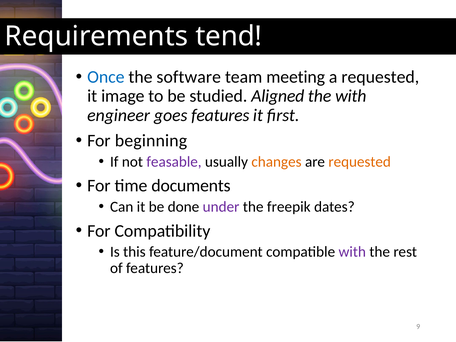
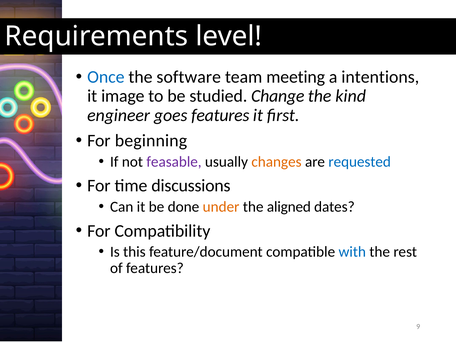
tend: tend -> level
a requested: requested -> intentions
Aligned: Aligned -> Change
the with: with -> kind
requested at (360, 162) colour: orange -> blue
documents: documents -> discussions
under colour: purple -> orange
freepik: freepik -> aligned
with at (352, 252) colour: purple -> blue
